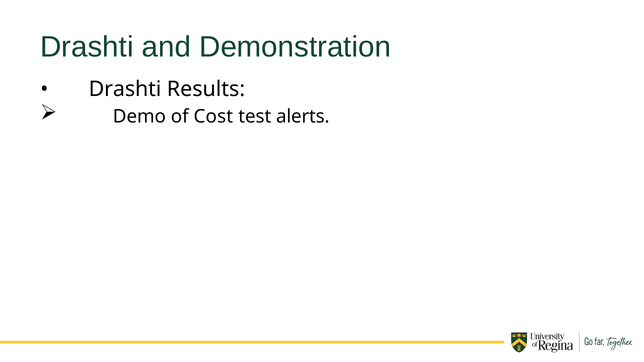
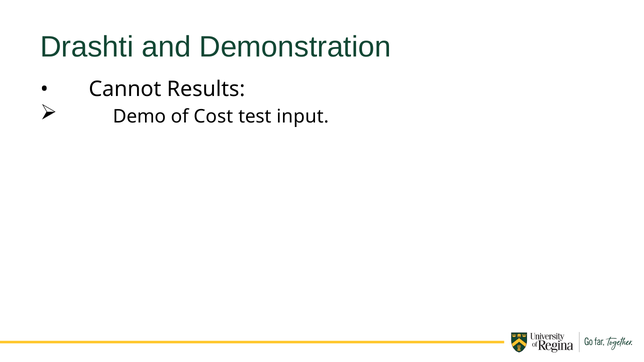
Drashti at (125, 89): Drashti -> Cannot
alerts: alerts -> input
